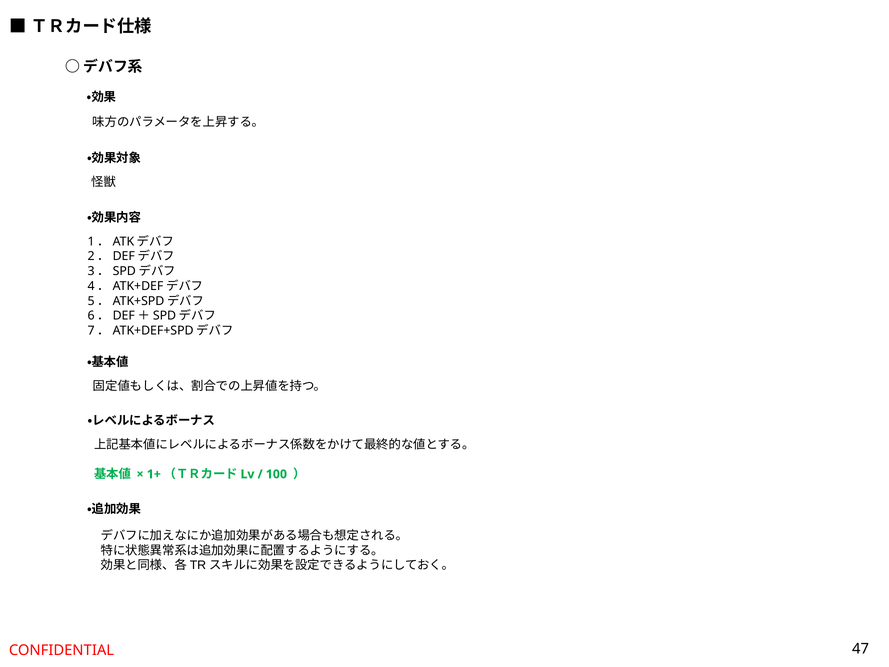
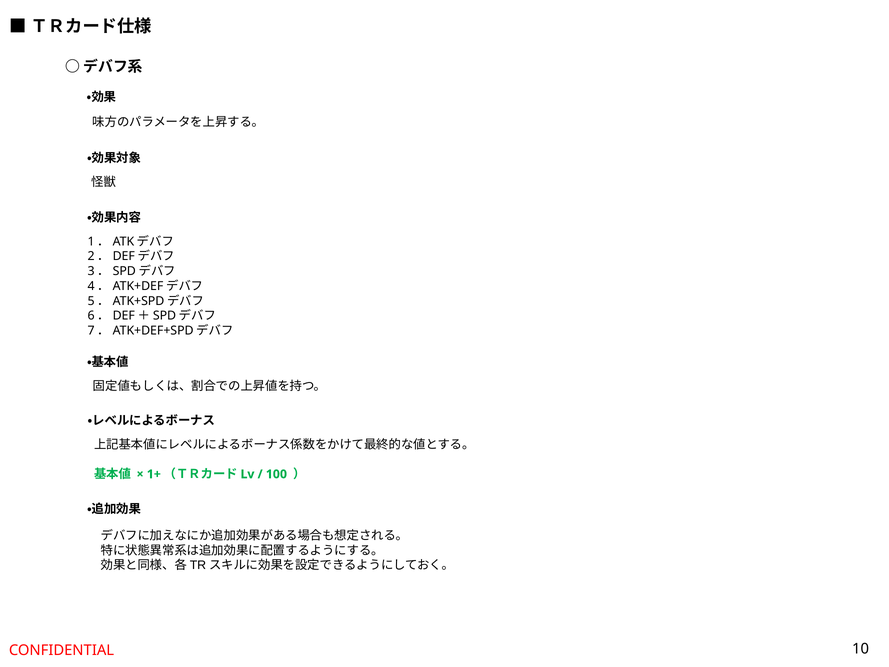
47: 47 -> 10
